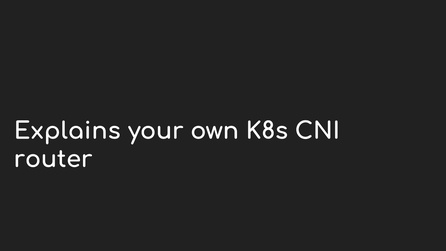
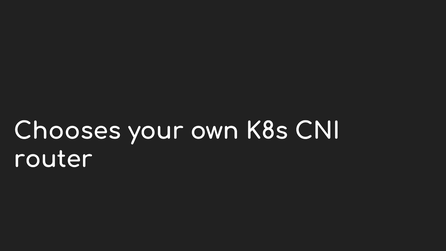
Explains: Explains -> Chooses
